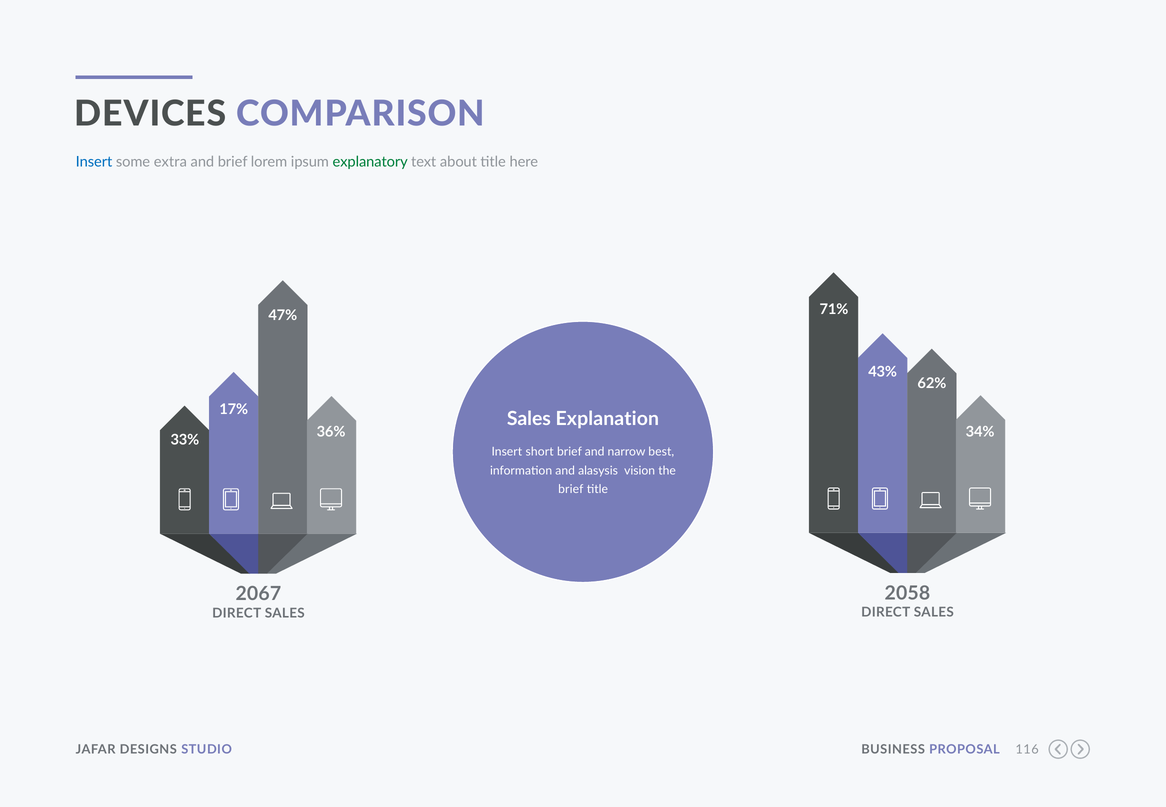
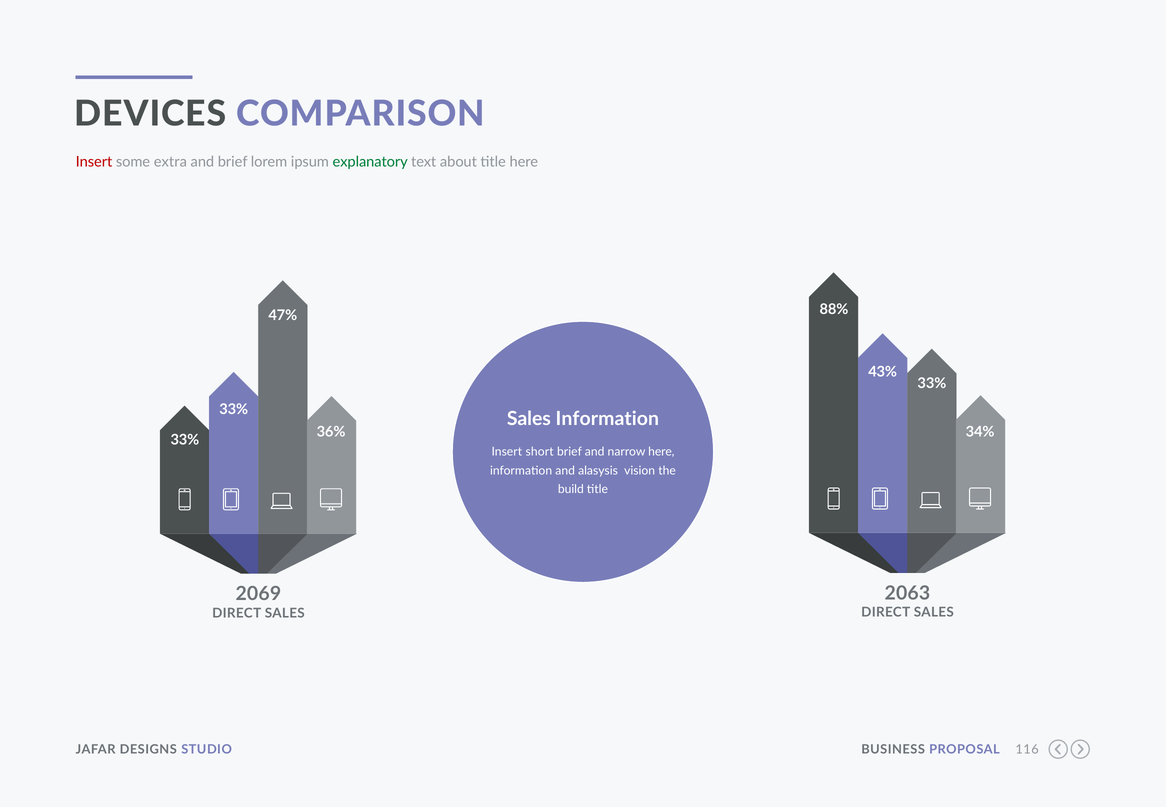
Insert at (94, 162) colour: blue -> red
71%: 71% -> 88%
62% at (932, 384): 62% -> 33%
17% at (234, 410): 17% -> 33%
Sales Explanation: Explanation -> Information
narrow best: best -> here
brief at (571, 490): brief -> build
2058: 2058 -> 2063
2067: 2067 -> 2069
